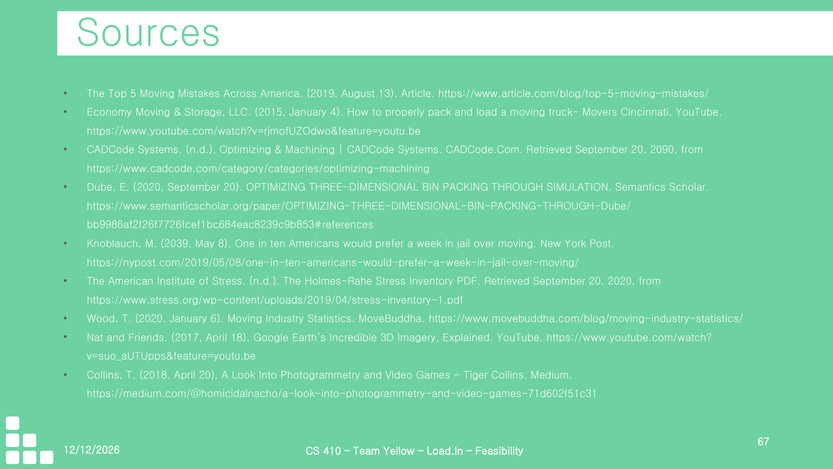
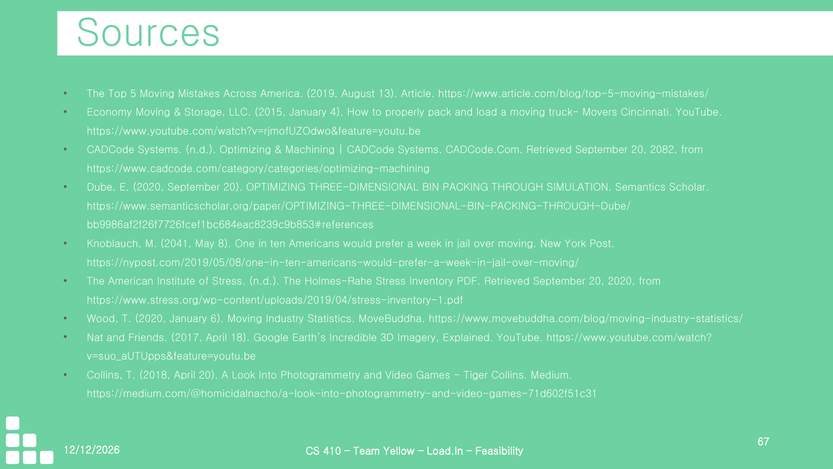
2090: 2090 -> 2082
2039: 2039 -> 2041
